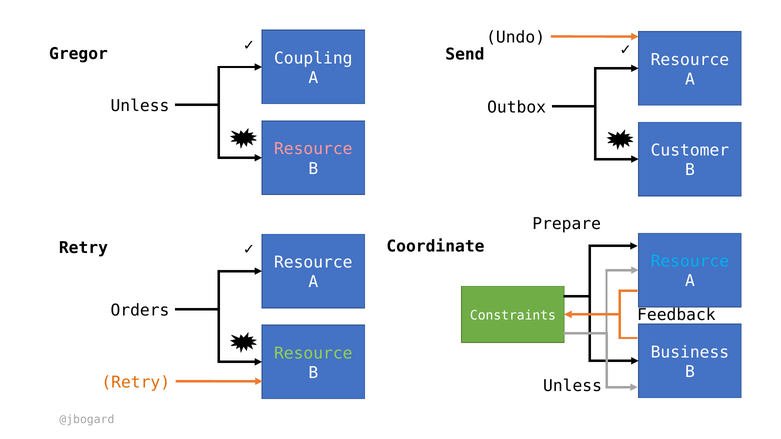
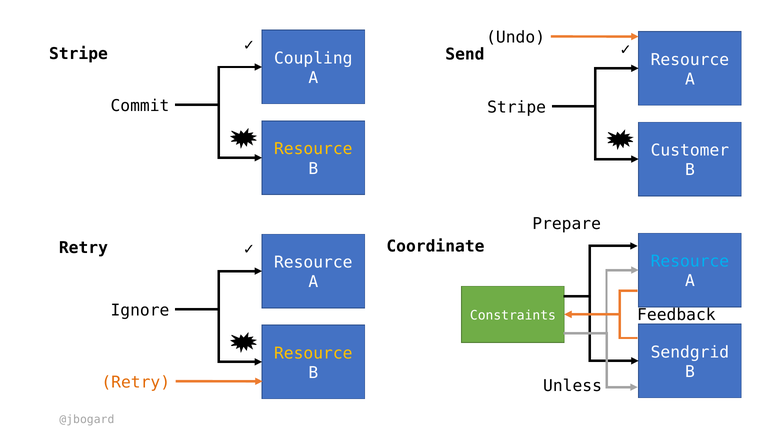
Gregor at (78, 54): Gregor -> Stripe
Unless at (140, 106): Unless -> Commit
Outbox at (517, 108): Outbox -> Stripe
Resource at (313, 149) colour: pink -> yellow
Orders: Orders -> Ignore
Business: Business -> Sendgrid
Resource at (313, 353) colour: light green -> yellow
